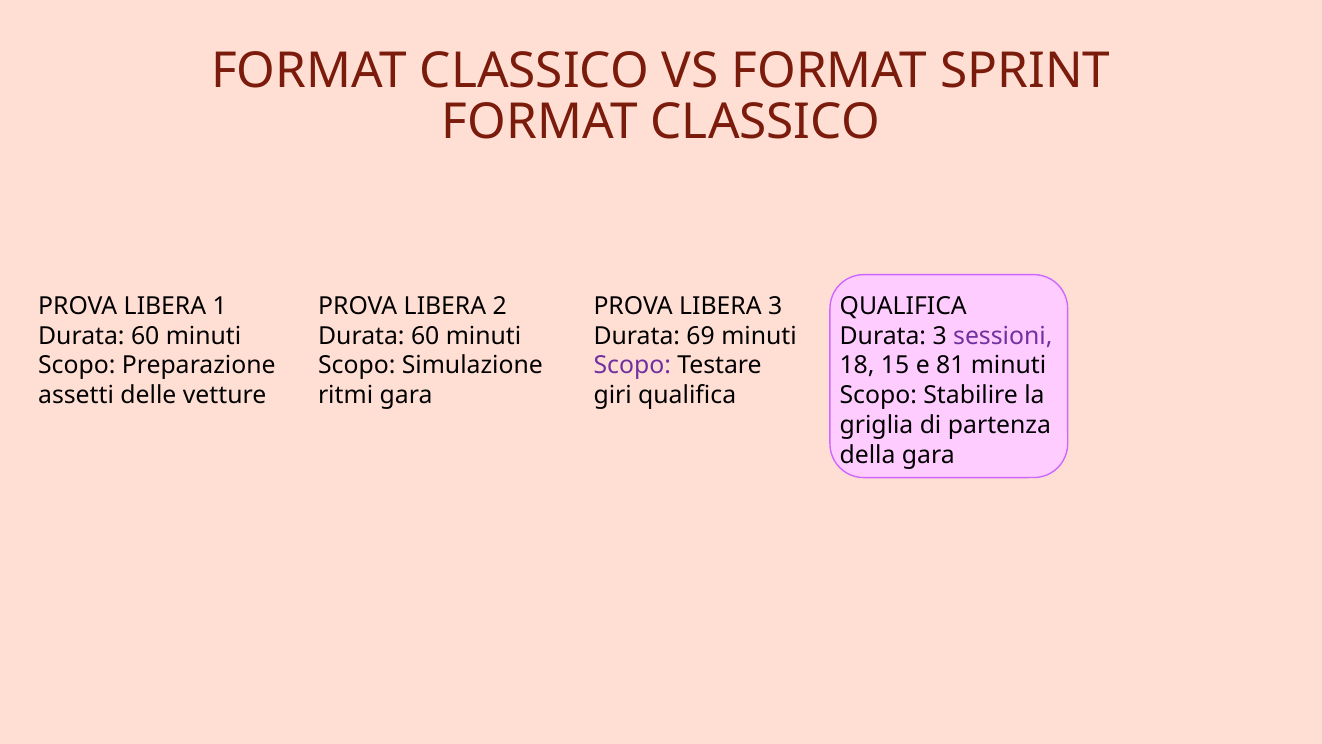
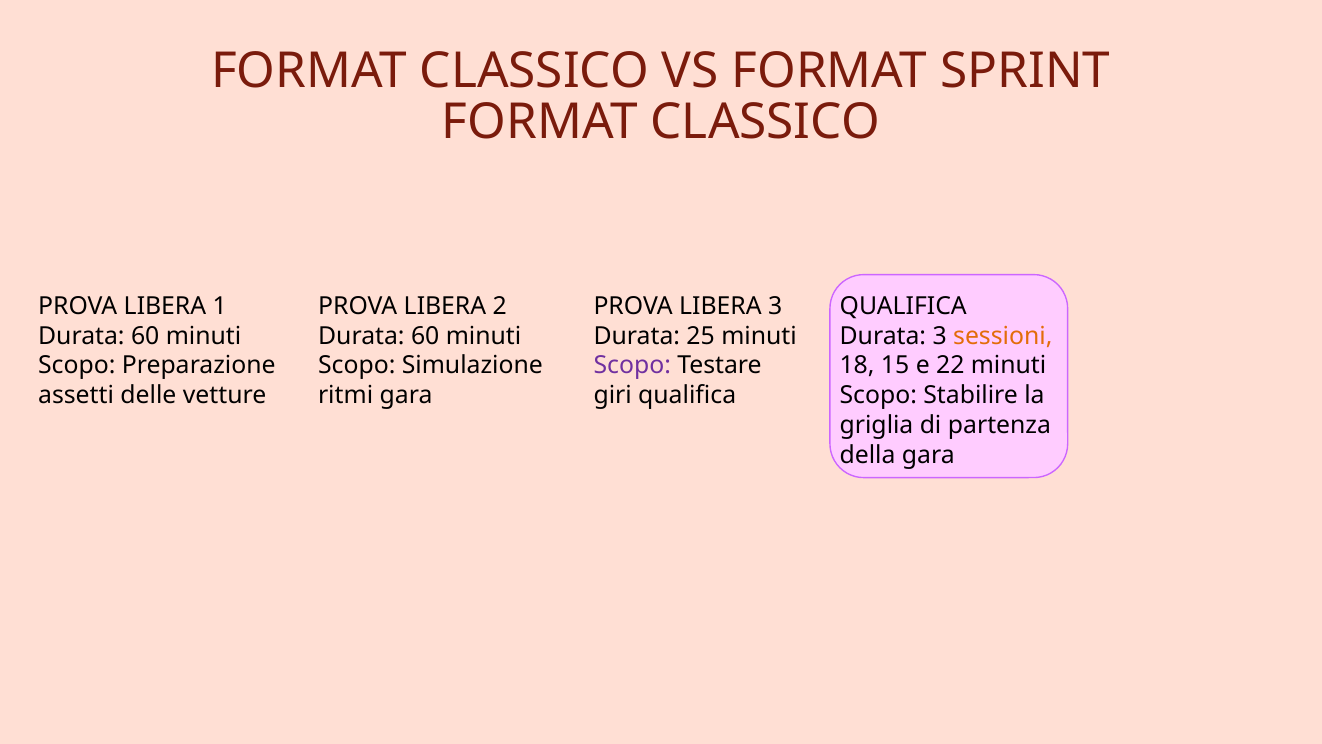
69: 69 -> 25
sessioni colour: purple -> orange
81: 81 -> 22
